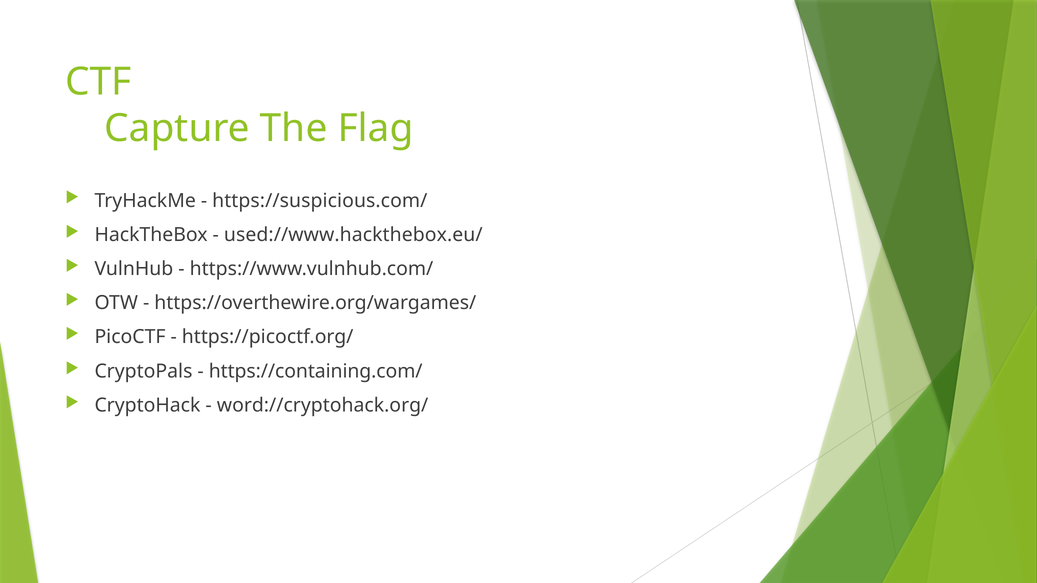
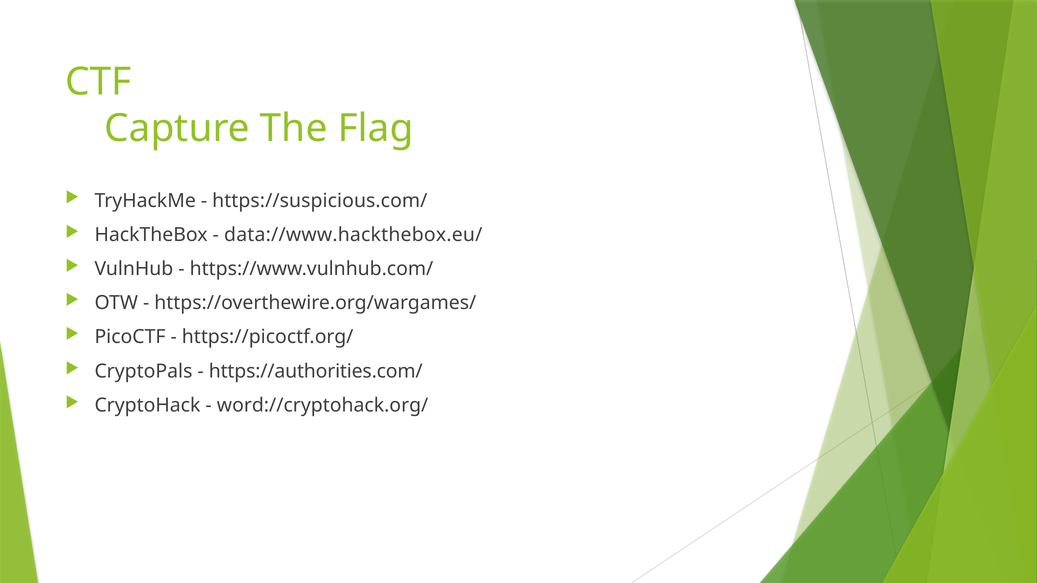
used://www.hackthebox.eu/: used://www.hackthebox.eu/ -> data://www.hackthebox.eu/
https://containing.com/: https://containing.com/ -> https://authorities.com/
